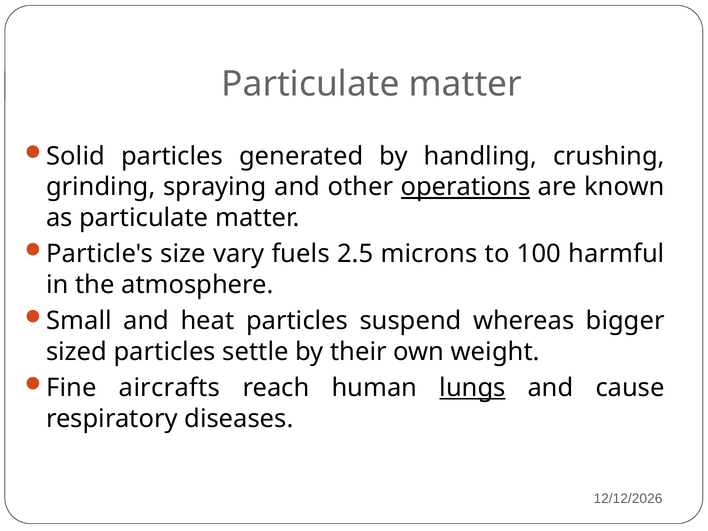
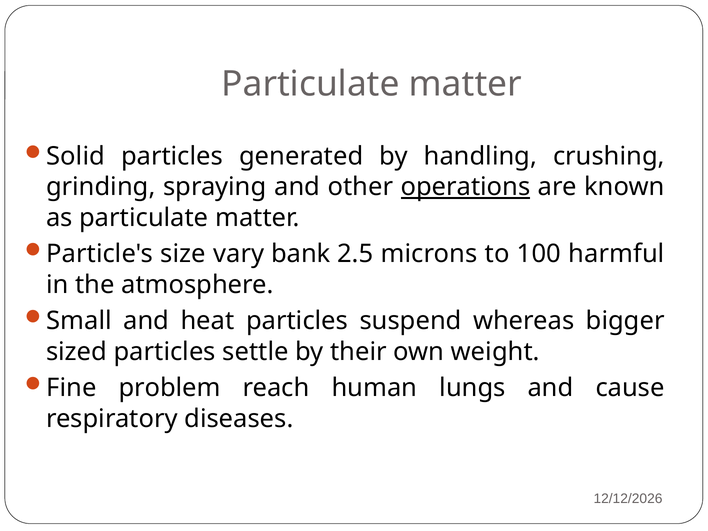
fuels: fuels -> bank
aircrafts: aircrafts -> problem
lungs underline: present -> none
